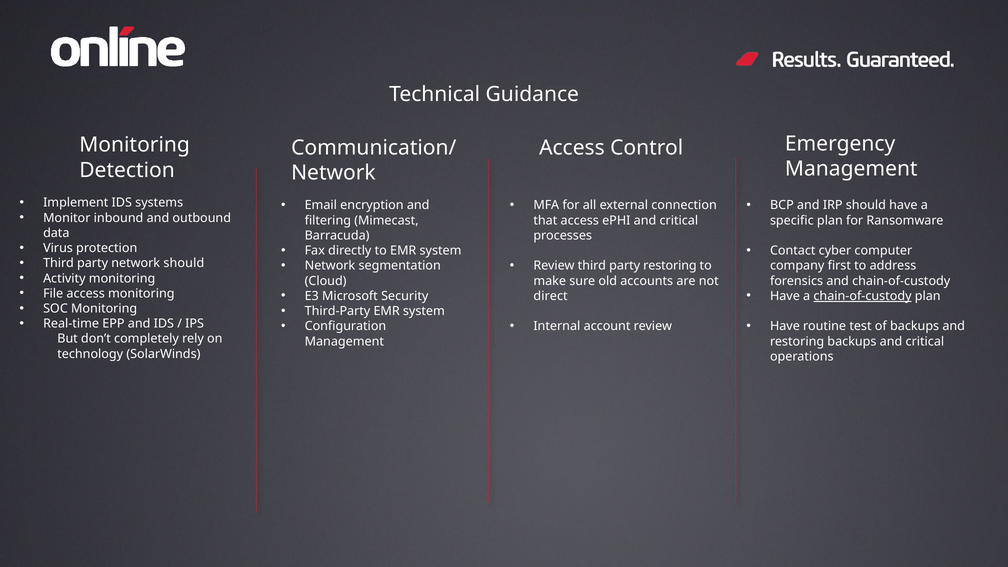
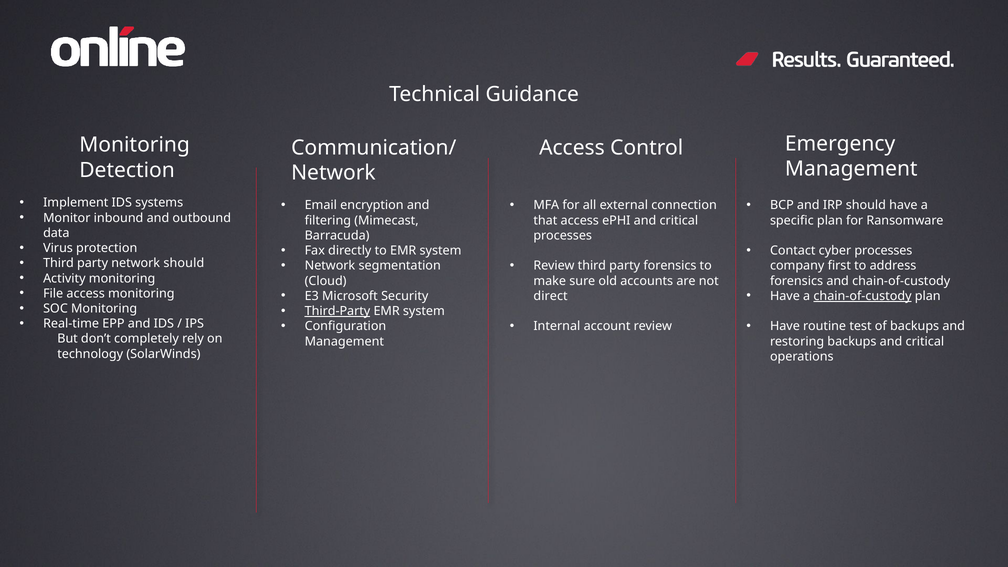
cyber computer: computer -> processes
party restoring: restoring -> forensics
Third-Party underline: none -> present
